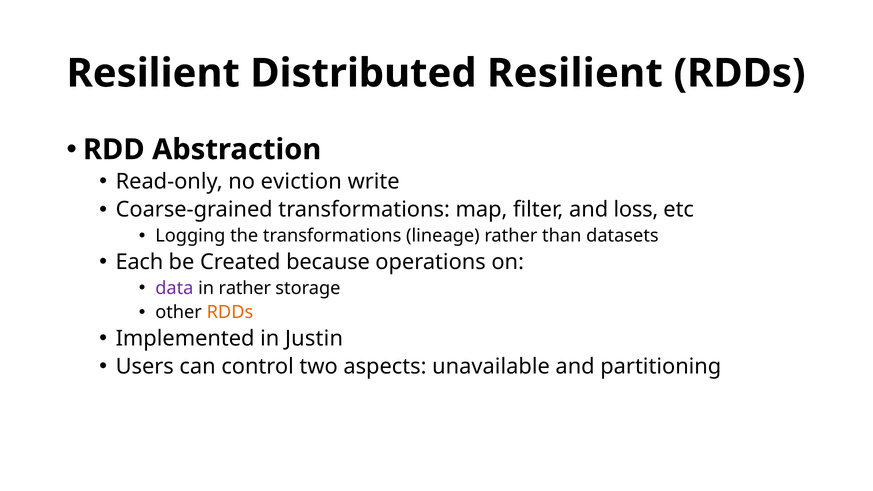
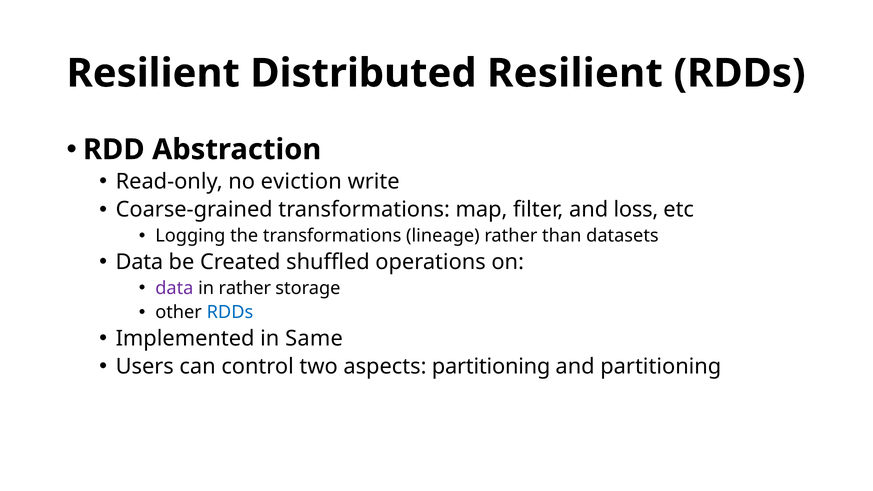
Each at (139, 262): Each -> Data
because: because -> shuffled
RDDs at (230, 312) colour: orange -> blue
Justin: Justin -> Same
aspects unavailable: unavailable -> partitioning
